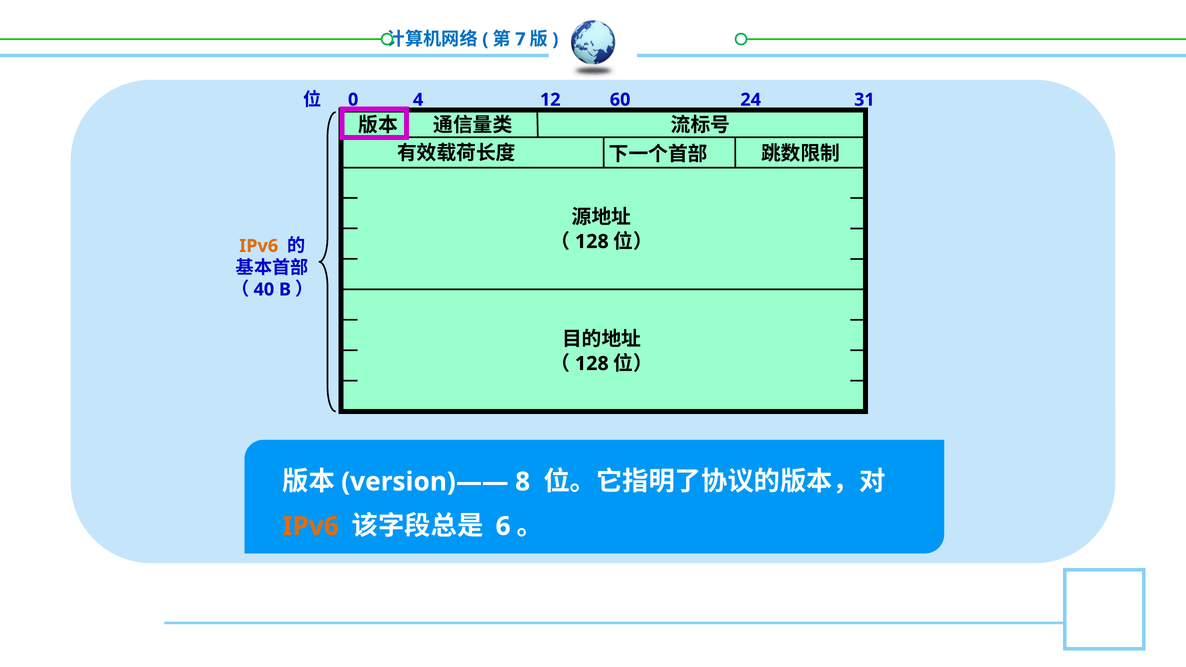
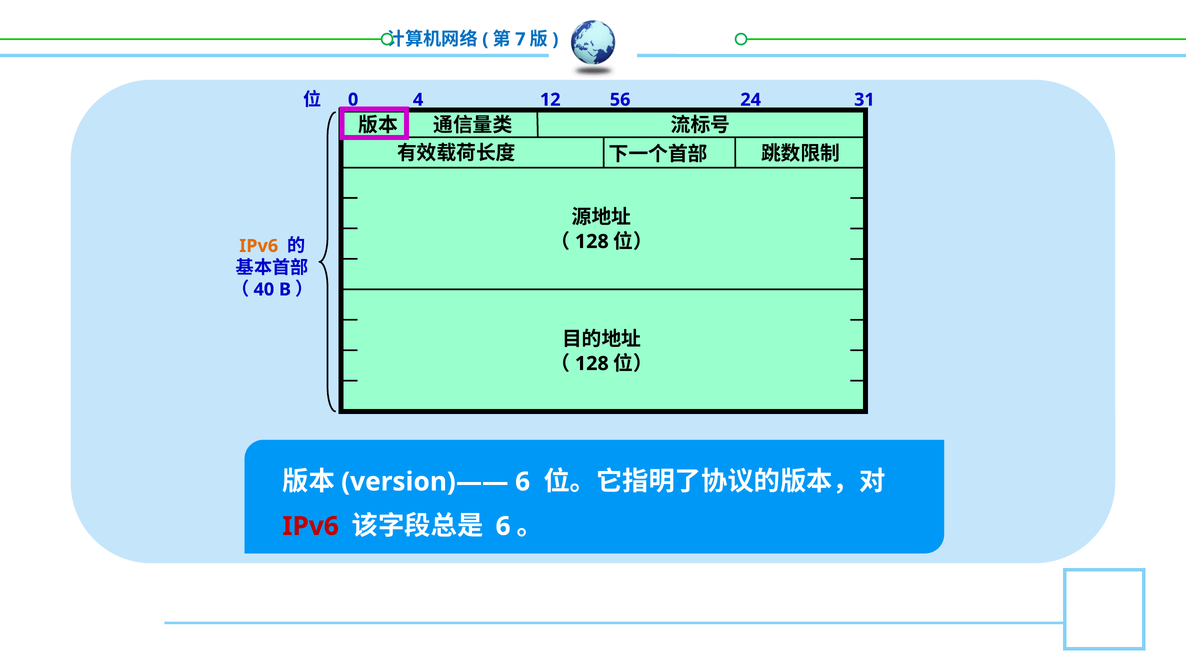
60: 60 -> 56
8 at (523, 482): 8 -> 6
IPv6 at (311, 526) colour: orange -> red
